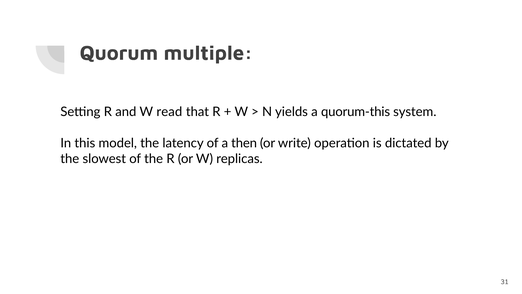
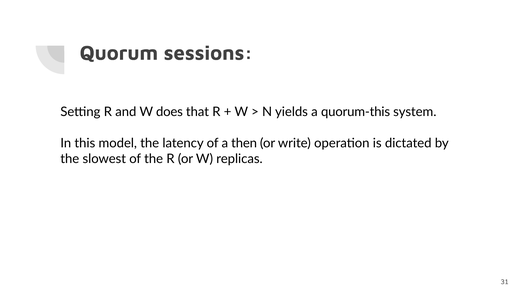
multiple: multiple -> sessions
read: read -> does
